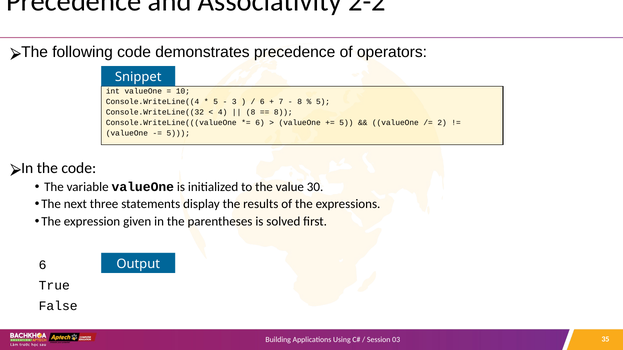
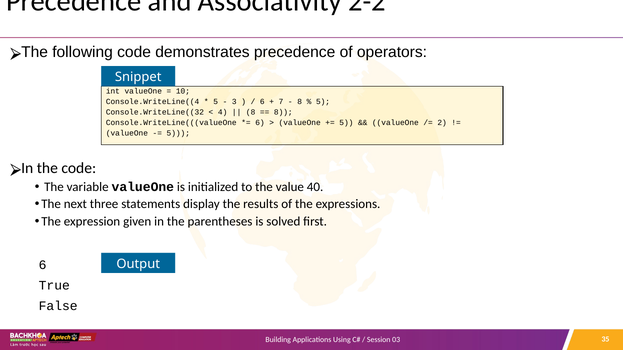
30: 30 -> 40
